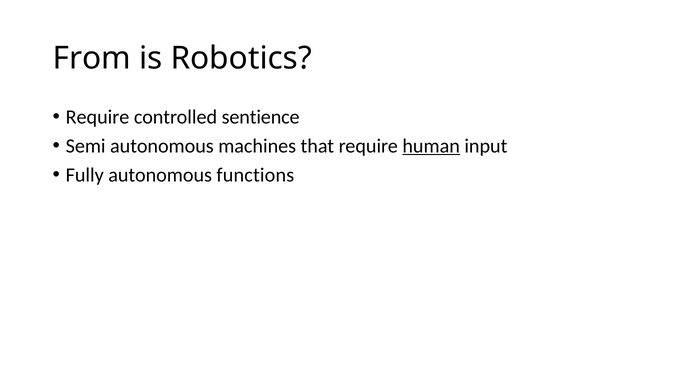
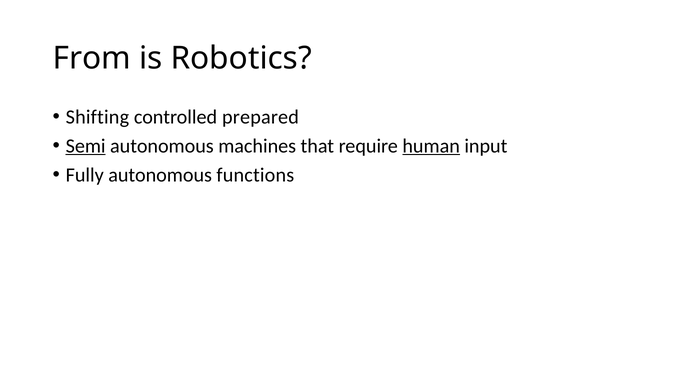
Require at (98, 117): Require -> Shifting
sentience: sentience -> prepared
Semi underline: none -> present
